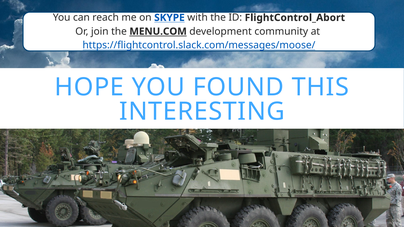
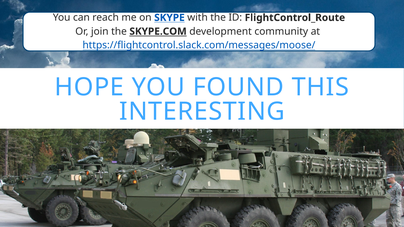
FlightControl_Abort: FlightControl_Abort -> FlightControl_Route
MENU.COM: MENU.COM -> SKYPE.COM
